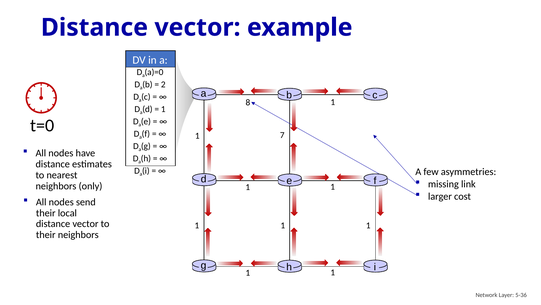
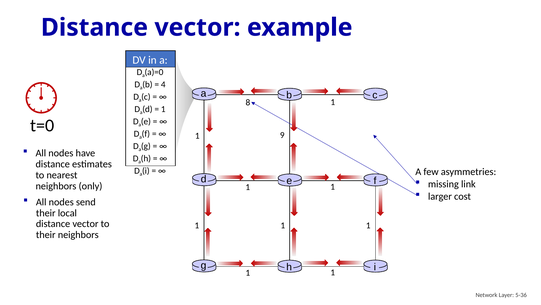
2: 2 -> 4
7: 7 -> 9
